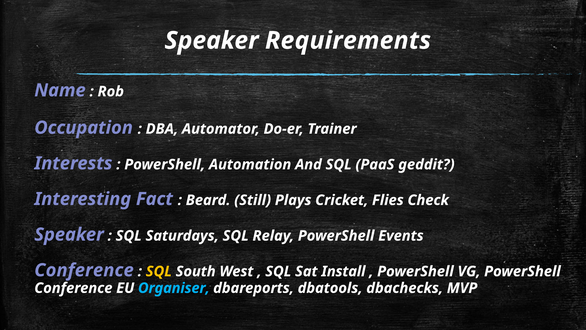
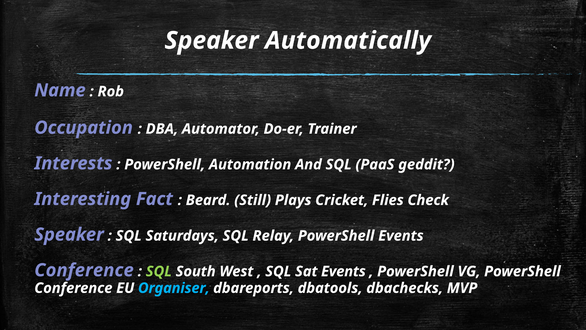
Requirements: Requirements -> Automatically
SQL at (159, 271) colour: yellow -> light green
Sat Install: Install -> Events
